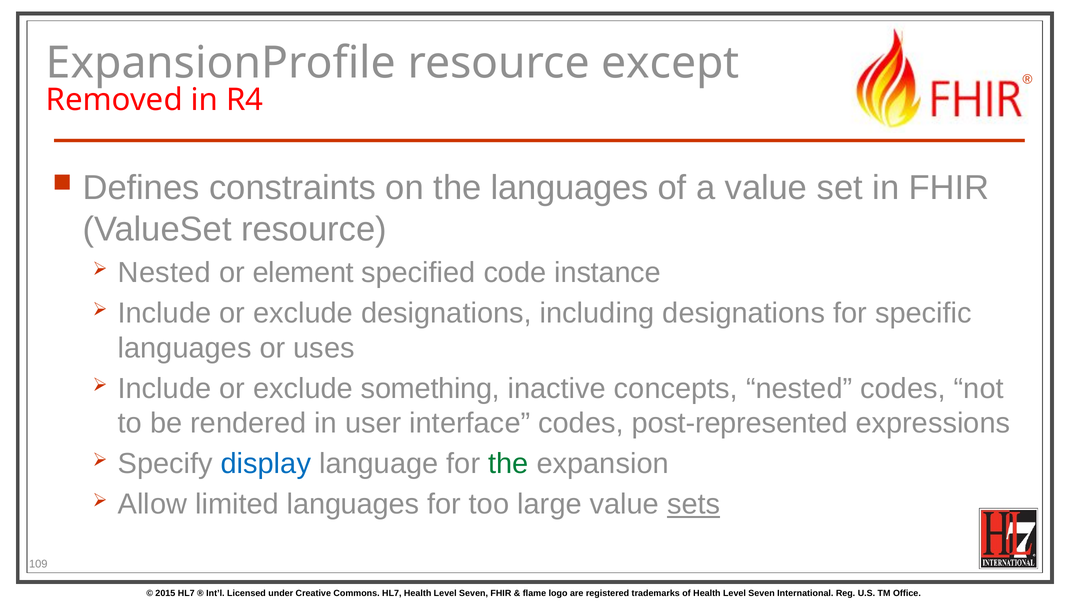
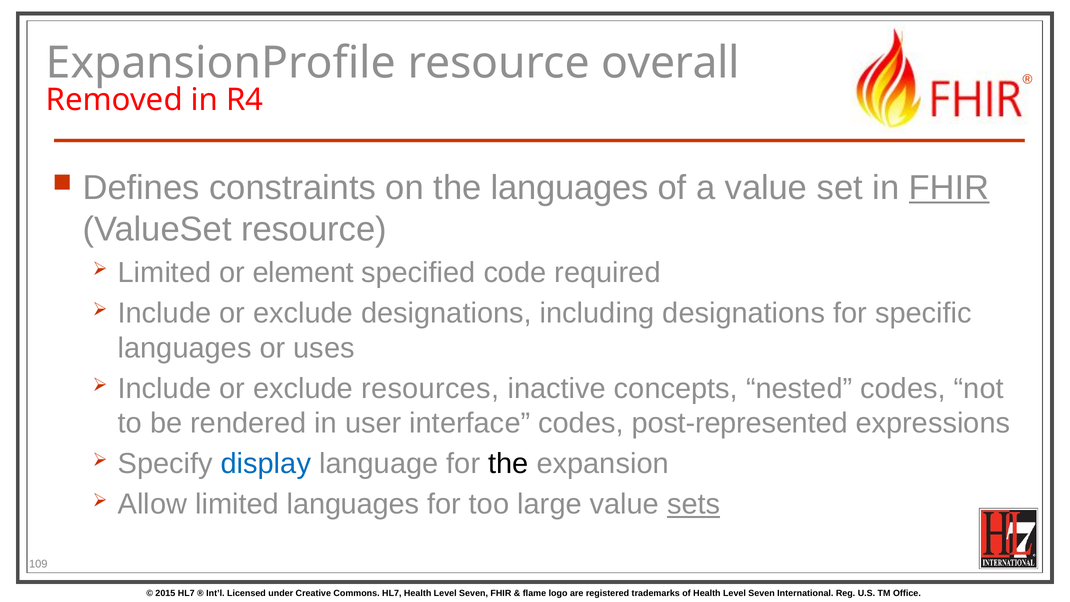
except: except -> overall
FHIR at (949, 188) underline: none -> present
Nested at (164, 273): Nested -> Limited
instance: instance -> required
something: something -> resources
the at (508, 464) colour: green -> black
